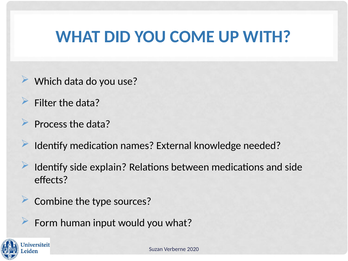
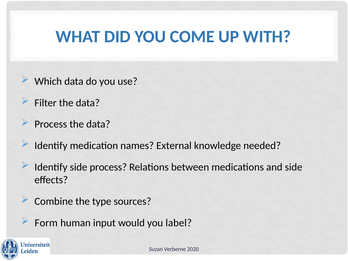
side explain: explain -> process
you what: what -> label
